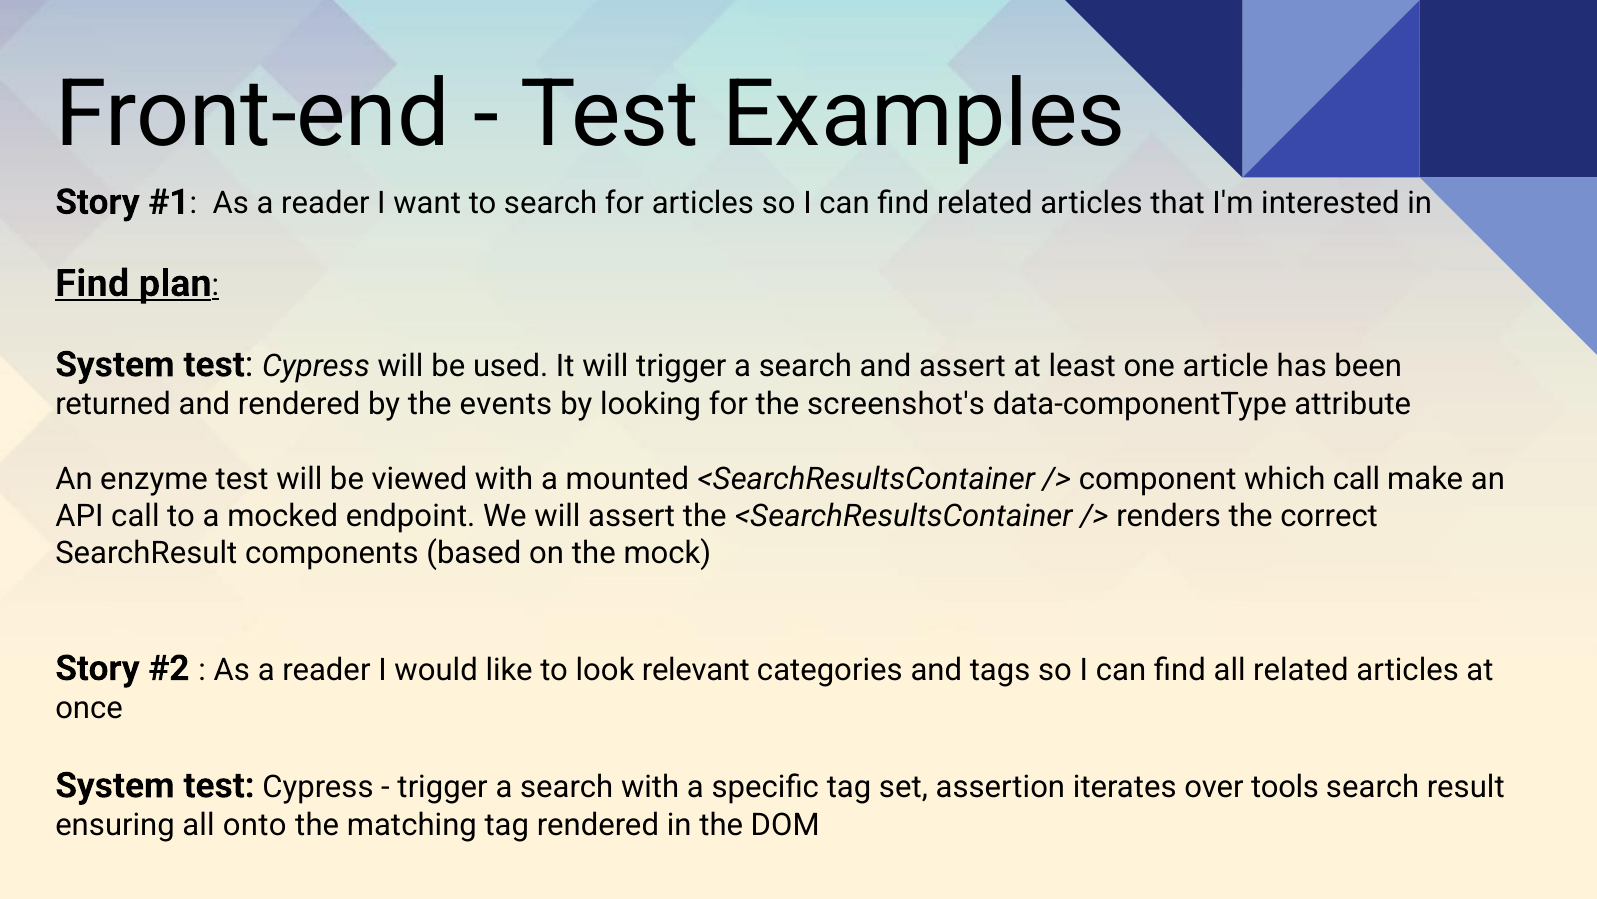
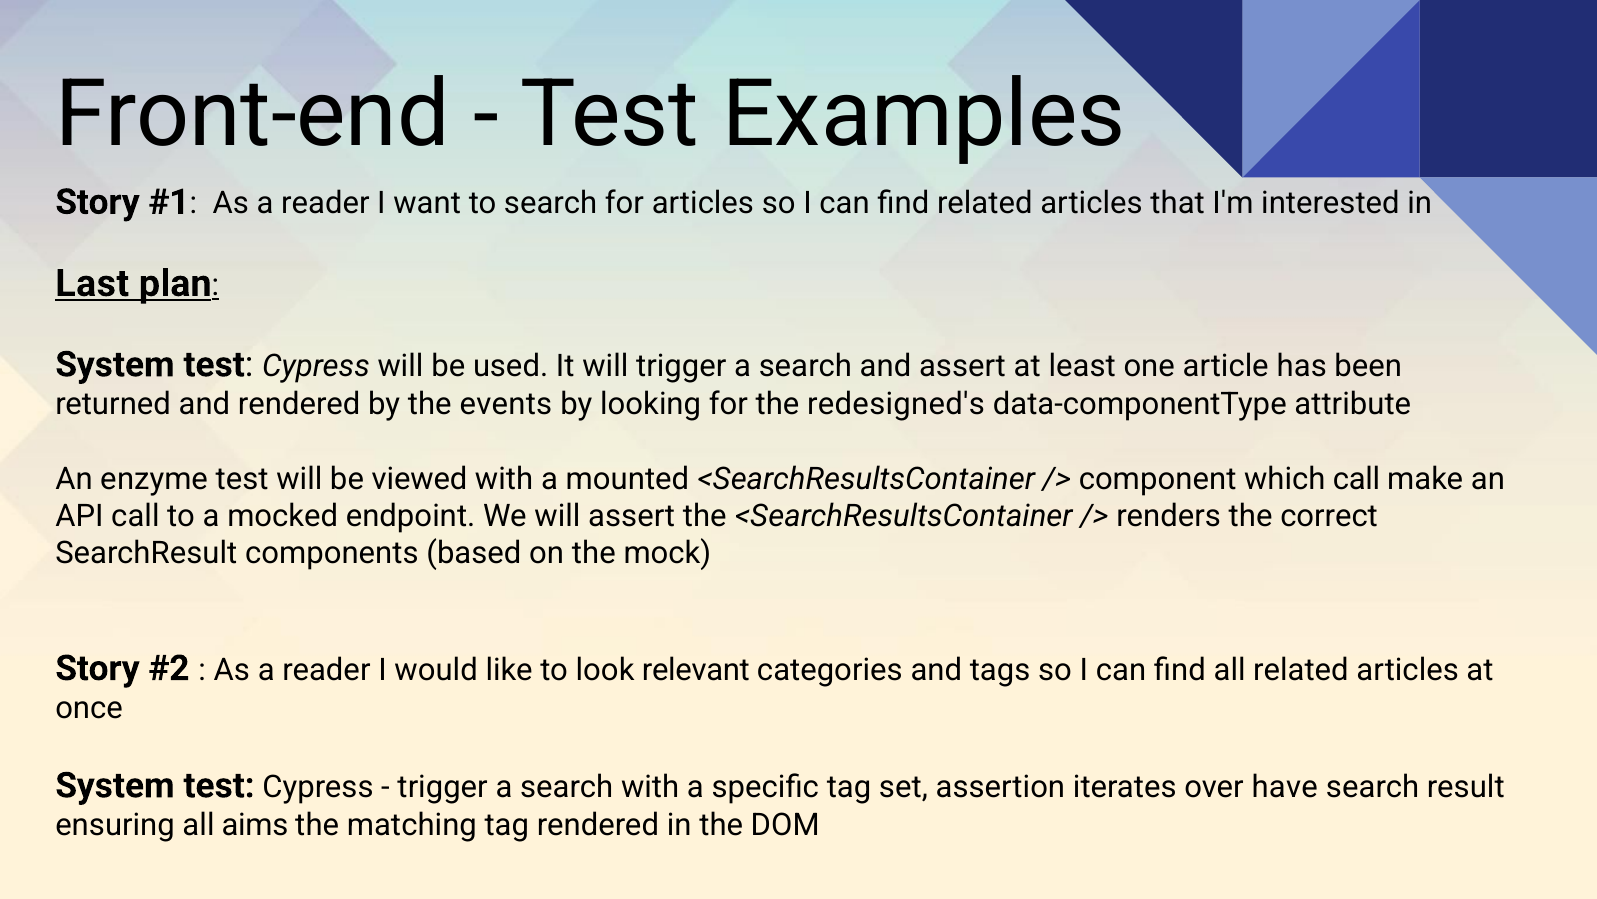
Find at (92, 283): Find -> Last
screenshot's: screenshot's -> redesigned's
tools: tools -> have
onto: onto -> aims
